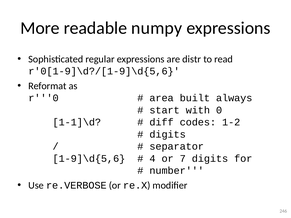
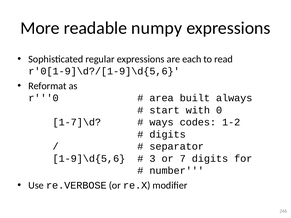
distr: distr -> each
1-1]\d: 1-1]\d -> 1-7]\d
diff: diff -> ways
4: 4 -> 3
